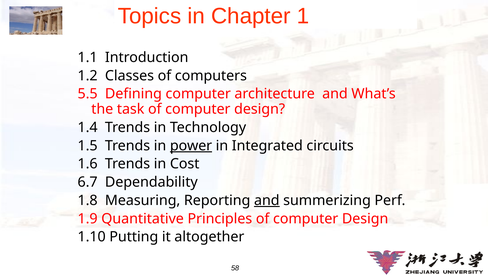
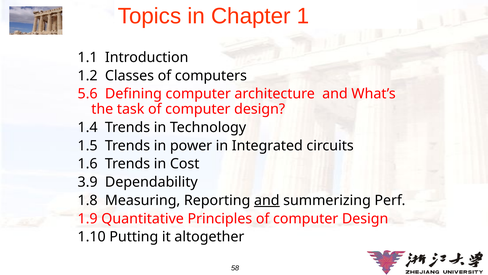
5.5: 5.5 -> 5.6
power underline: present -> none
6.7: 6.7 -> 3.9
